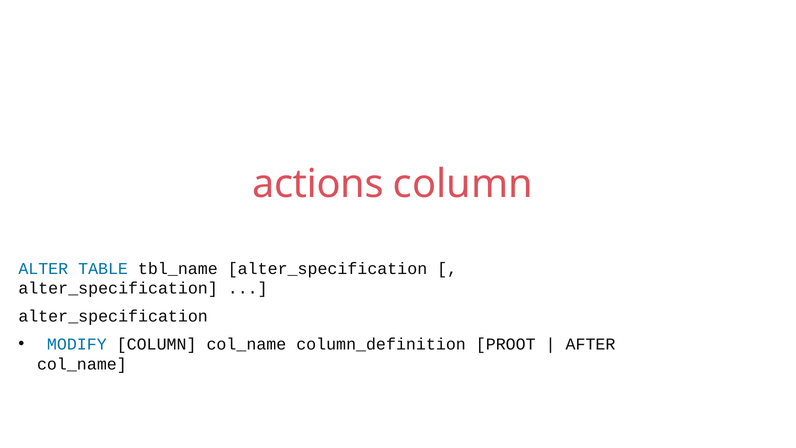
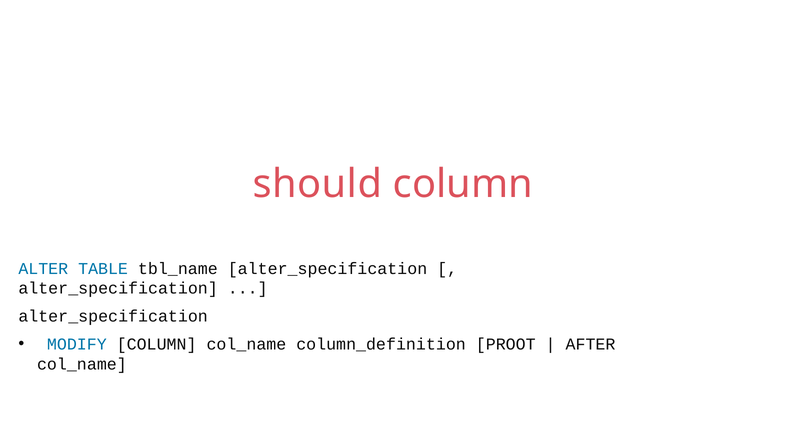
actions: actions -> should
